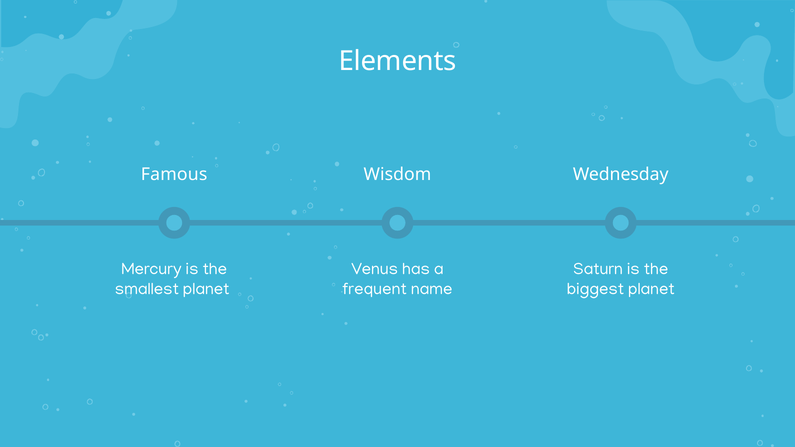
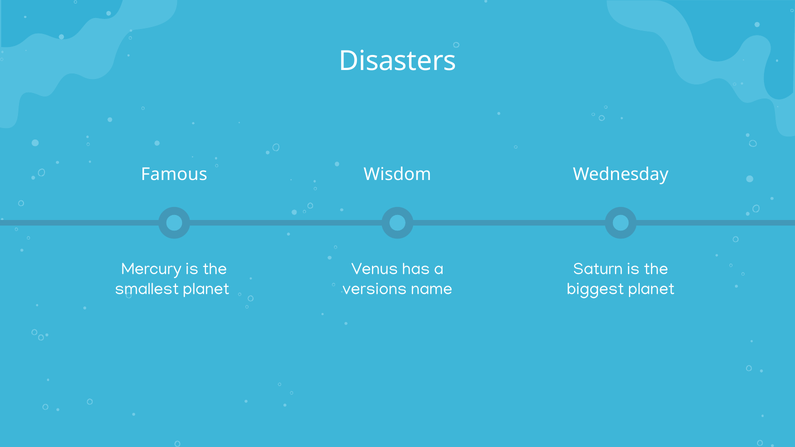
Elements: Elements -> Disasters
frequent: frequent -> versions
